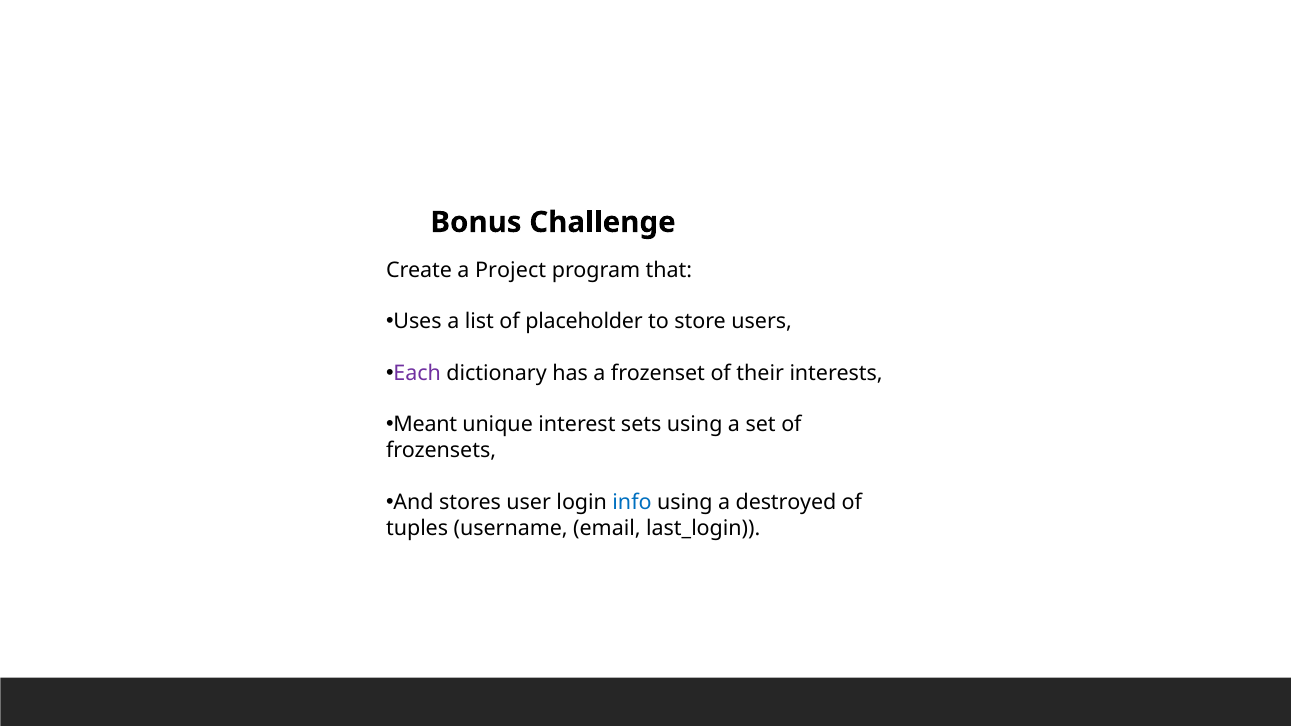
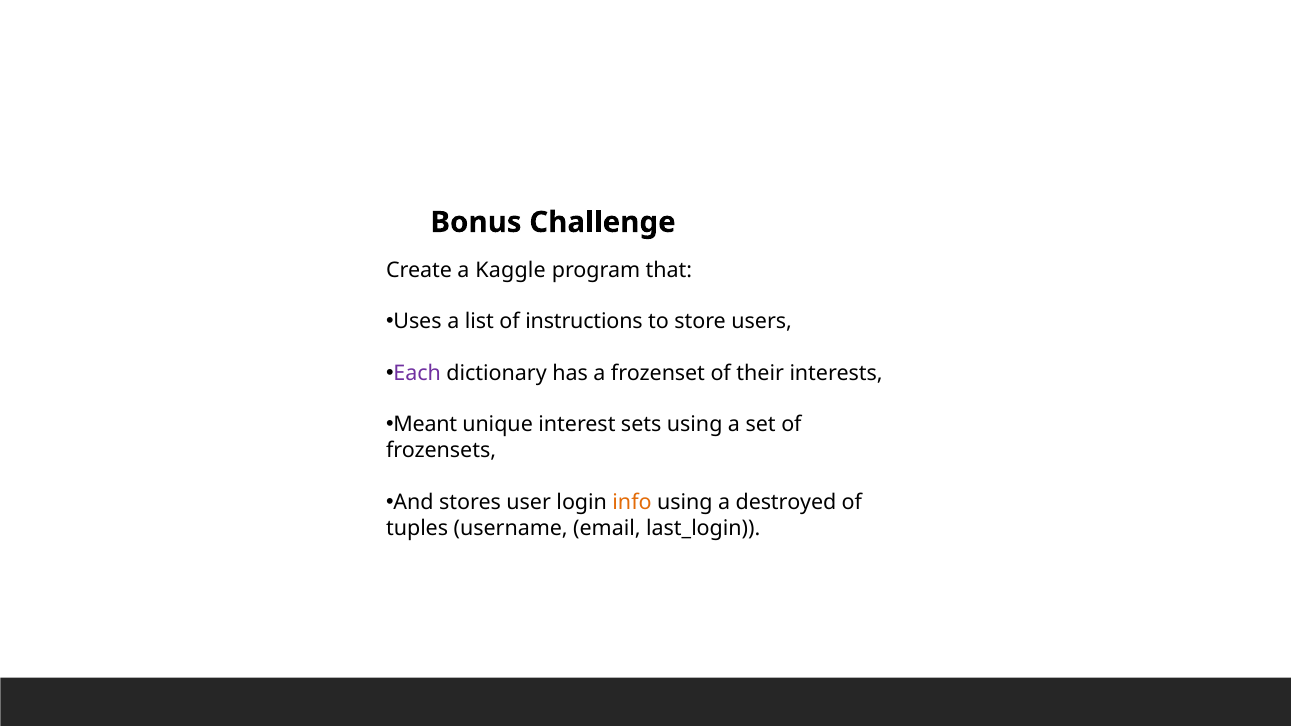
Project: Project -> Kaggle
placeholder: placeholder -> instructions
info colour: blue -> orange
